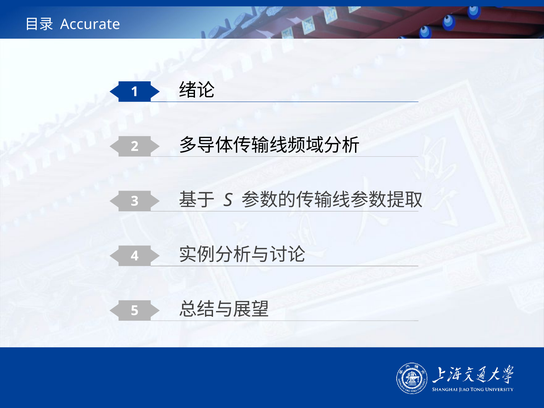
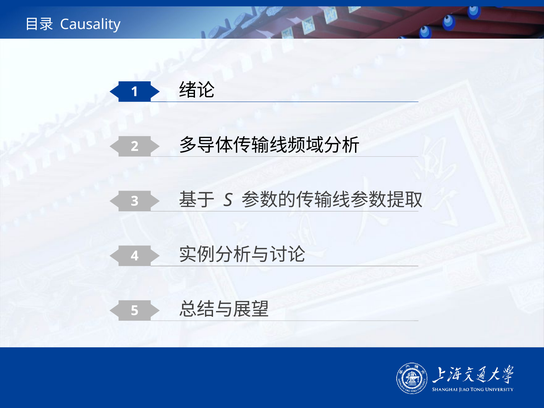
Accurate: Accurate -> Causality
